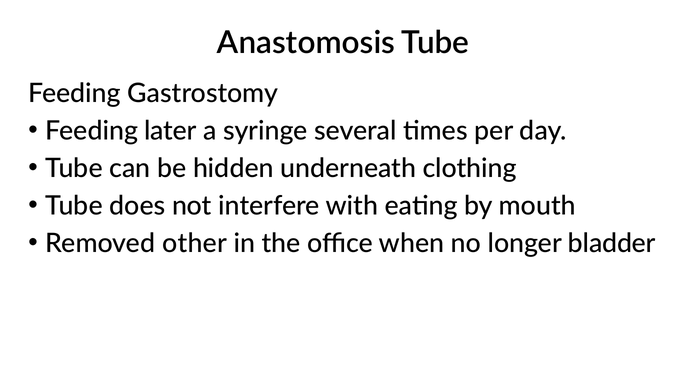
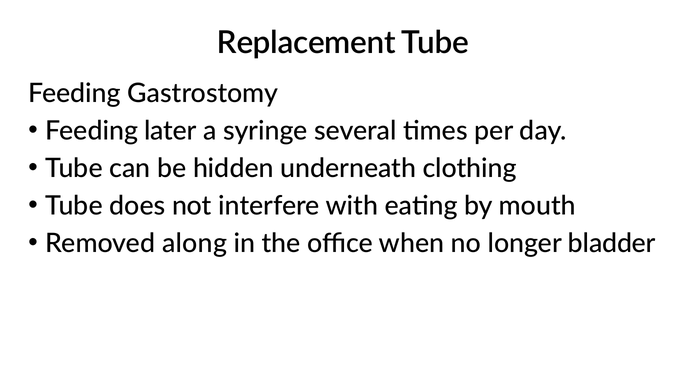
Anastomosis: Anastomosis -> Replacement
other: other -> along
